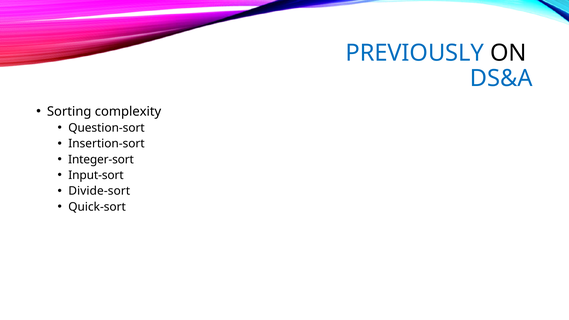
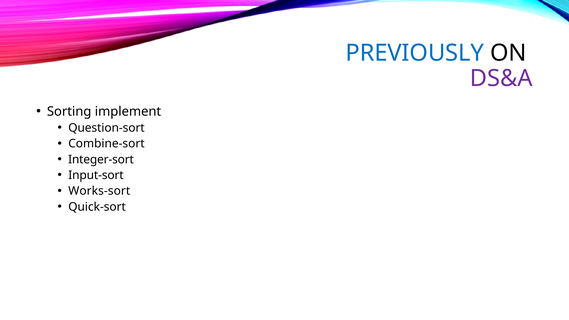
DS&A colour: blue -> purple
complexity: complexity -> implement
Insertion-sort: Insertion-sort -> Combine-sort
Divide-sort: Divide-sort -> Works-sort
